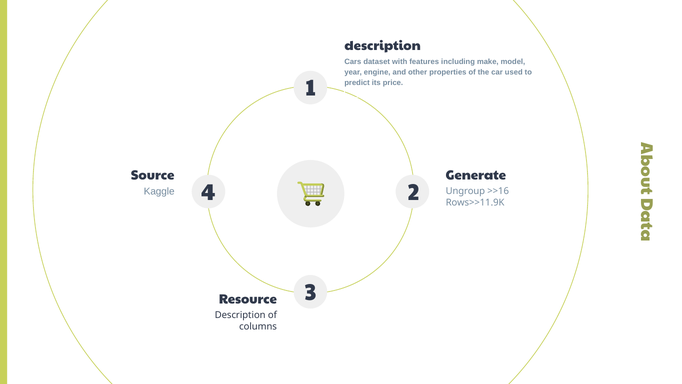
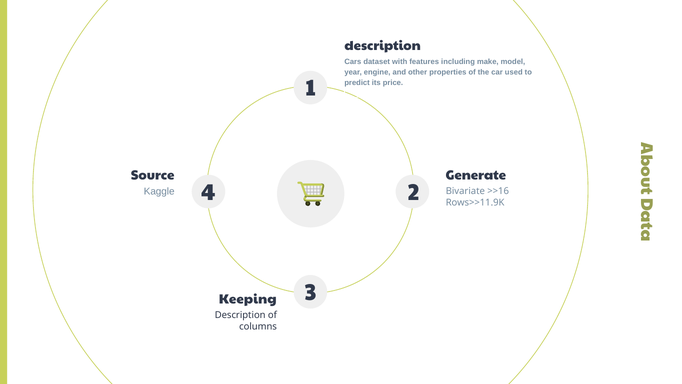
Ungroup: Ungroup -> Bivariate
Resource: Resource -> Keeping
